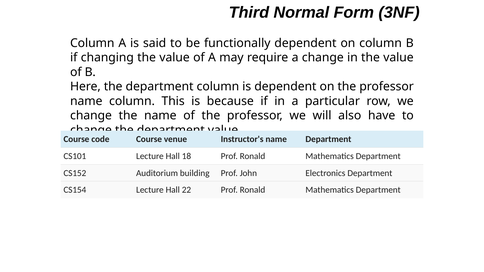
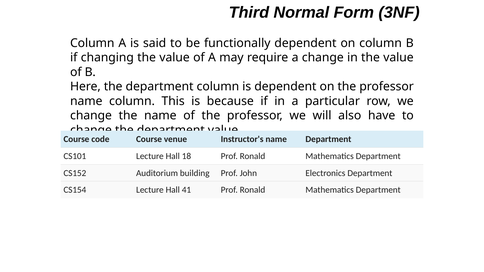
22: 22 -> 41
